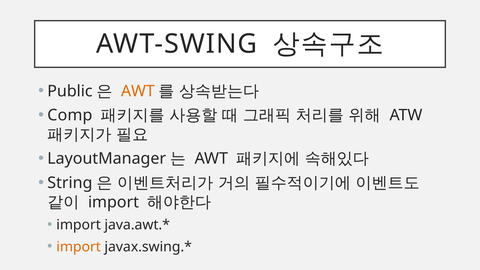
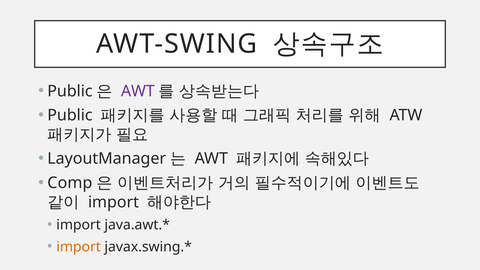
AWT at (138, 91) colour: orange -> purple
Comp at (70, 115): Comp -> Public
String: String -> Comp
